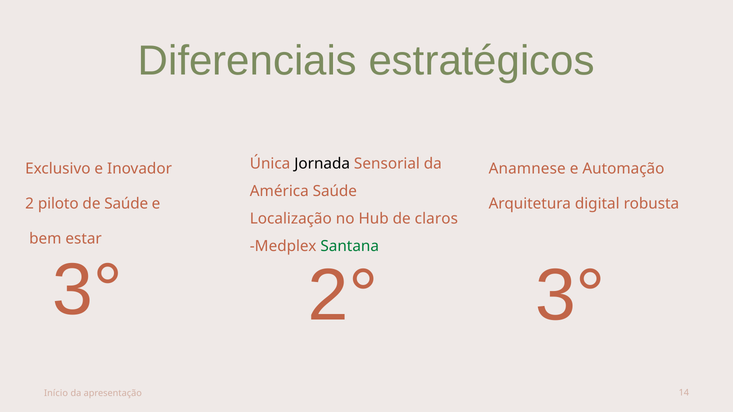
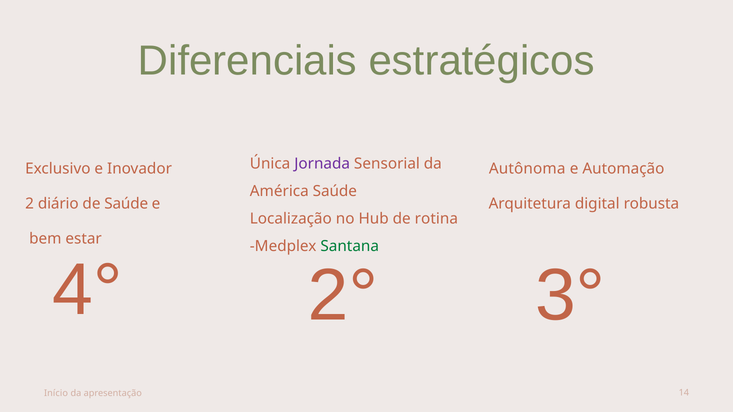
Jornada colour: black -> purple
Anamnese: Anamnese -> Autônoma
piloto: piloto -> diário
claros: claros -> rotina
3° at (87, 290): 3° -> 4°
